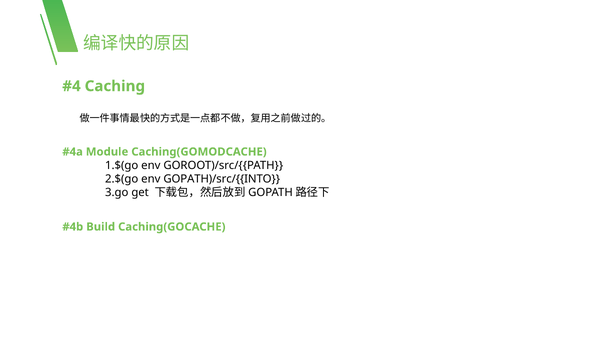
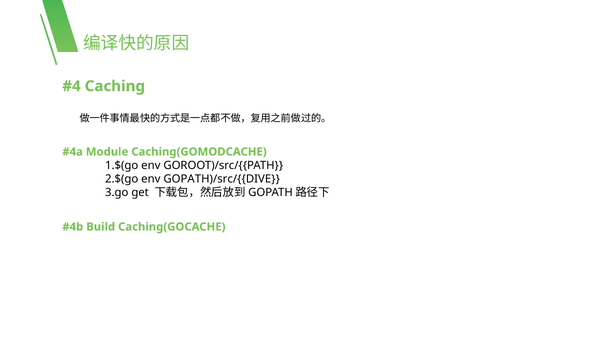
GOPATH)/src/{{INTO: GOPATH)/src/{{INTO -> GOPATH)/src/{{DIVE
